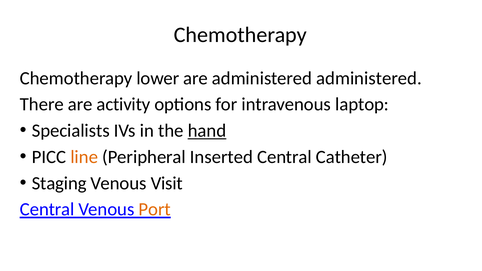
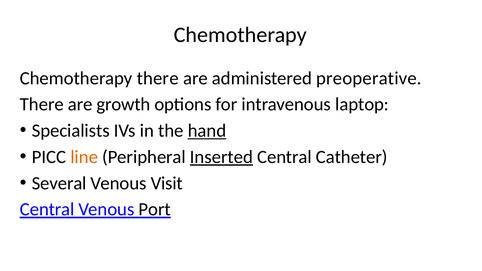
Chemotherapy lower: lower -> there
administered administered: administered -> preoperative
activity: activity -> growth
Inserted underline: none -> present
Staging: Staging -> Several
Port colour: orange -> black
